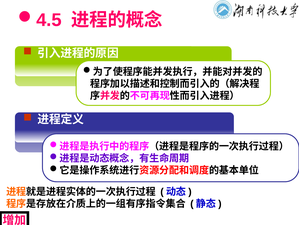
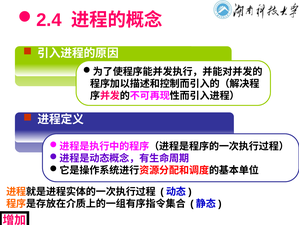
4.5: 4.5 -> 2.4
